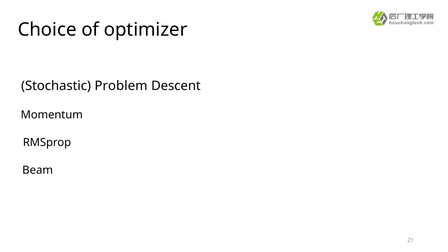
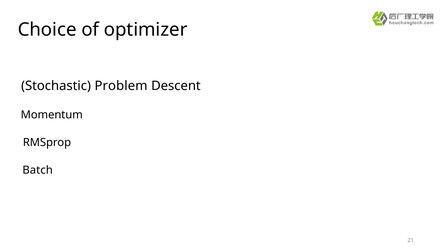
Beam: Beam -> Batch
